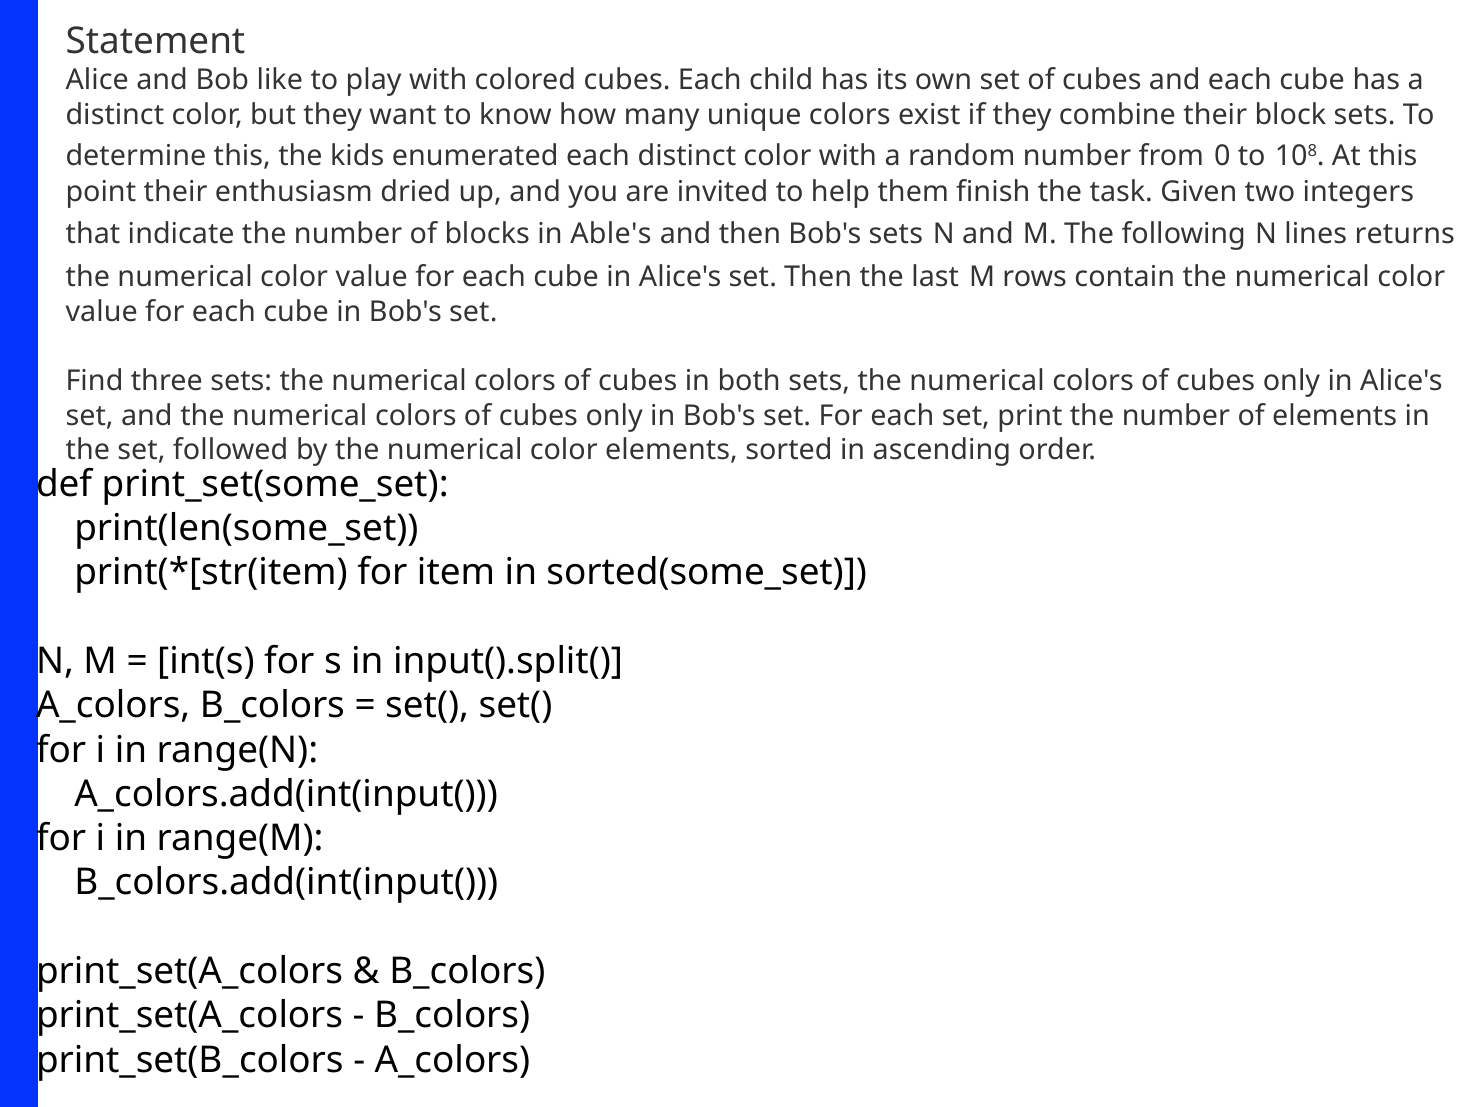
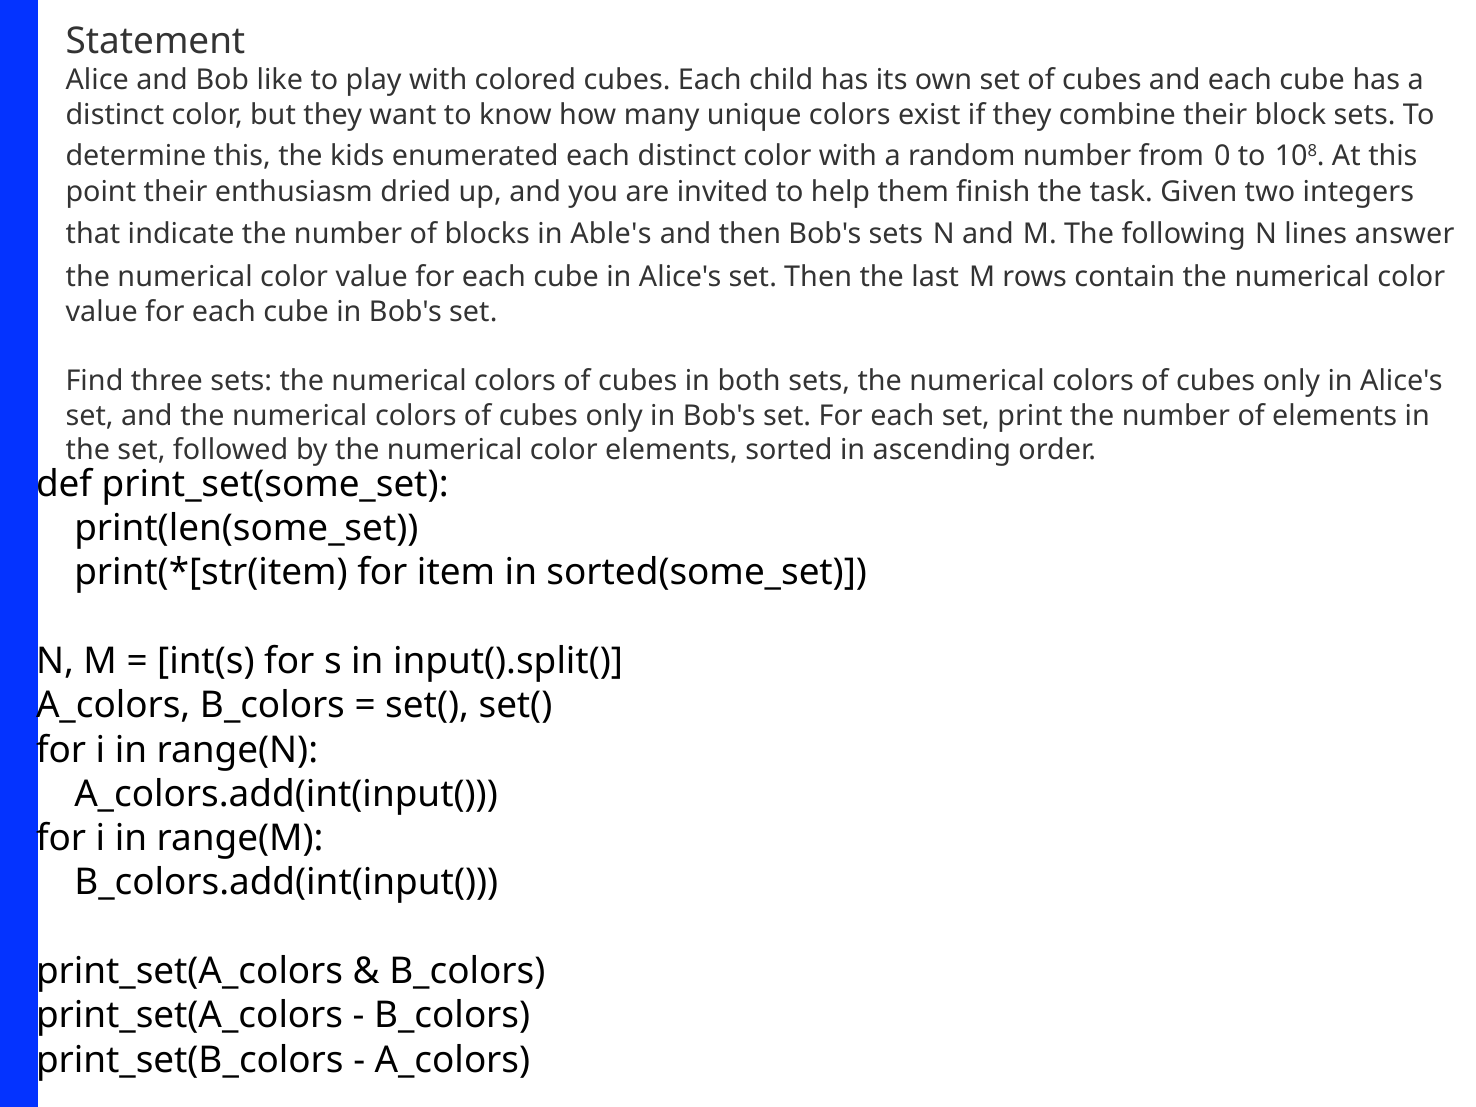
returns: returns -> answer
